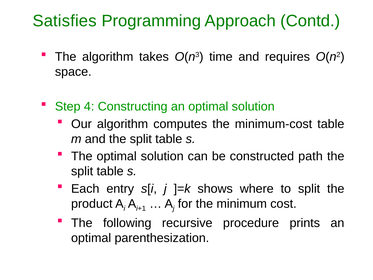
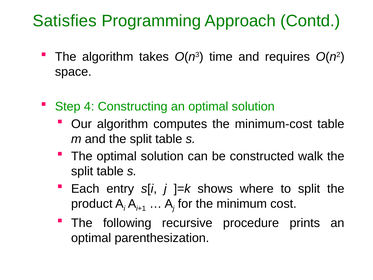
path: path -> walk
